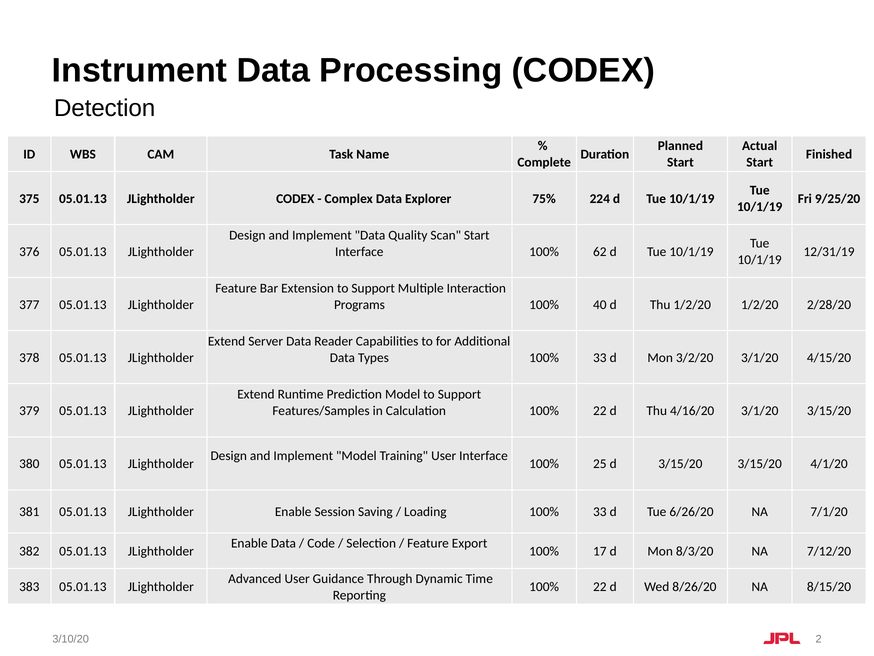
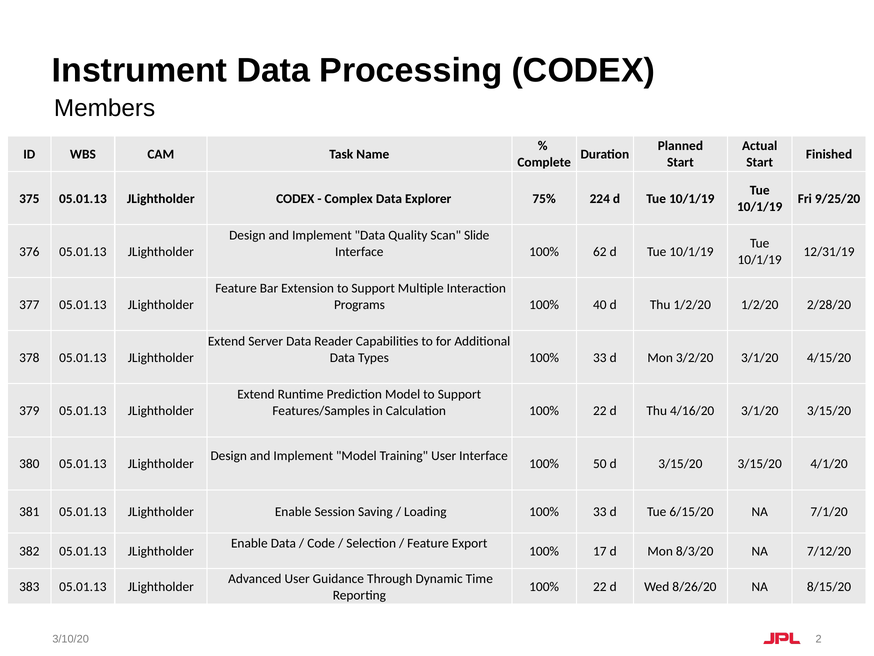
Detection: Detection -> Members
Scan Start: Start -> Slide
25: 25 -> 50
6/26/20: 6/26/20 -> 6/15/20
